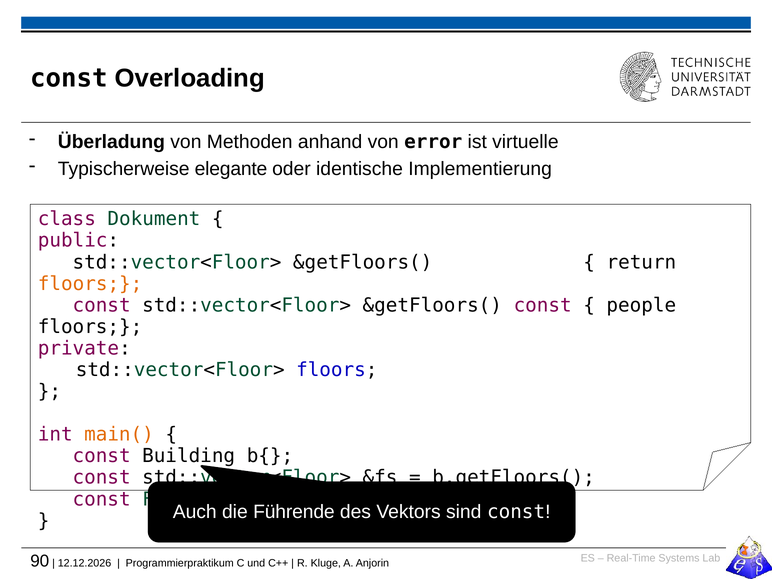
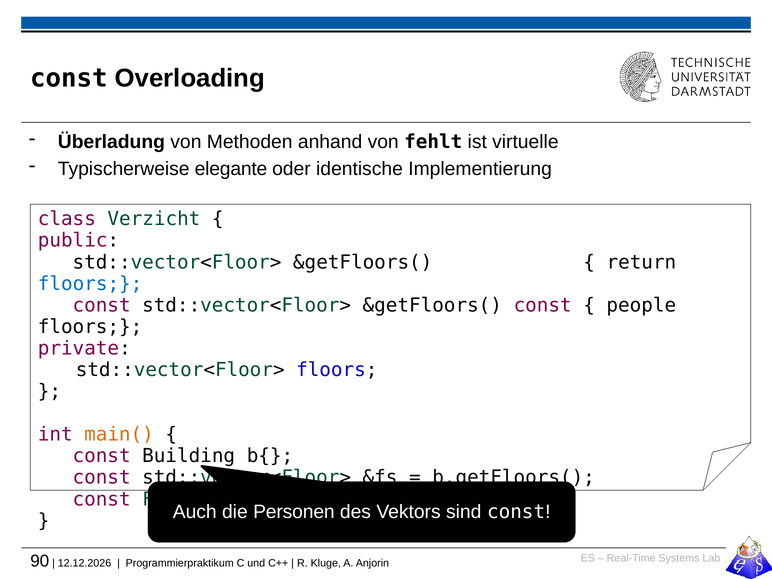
error: error -> fehlt
Dokument: Dokument -> Verzicht
floors at (90, 284) colour: orange -> blue
Führende: Führende -> Personen
